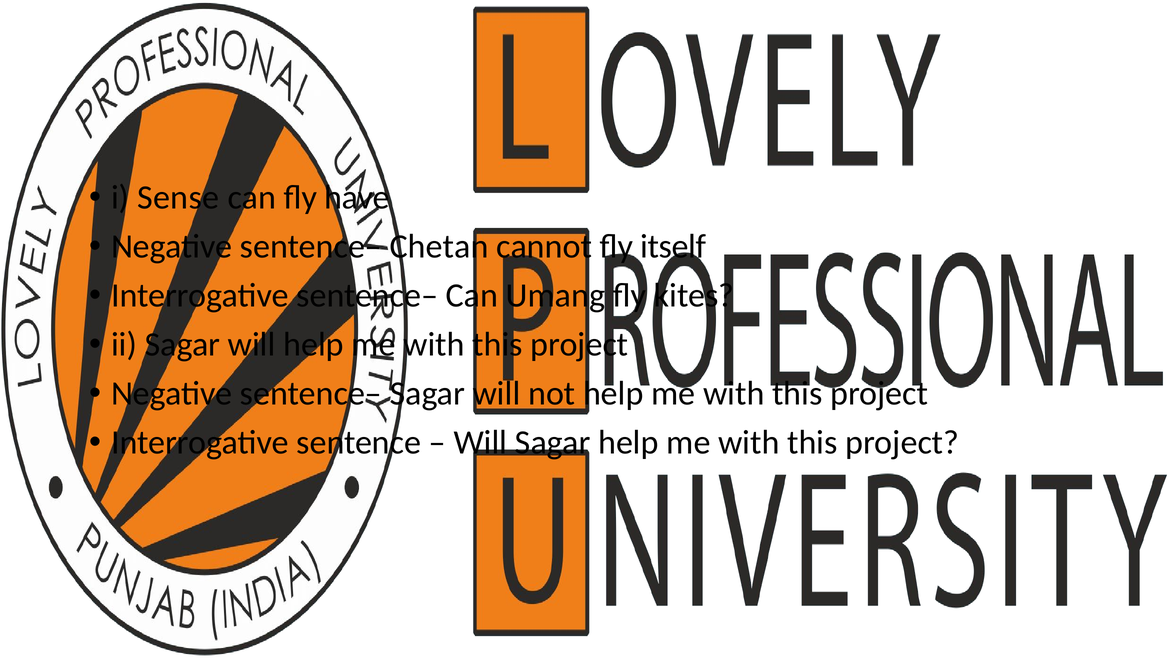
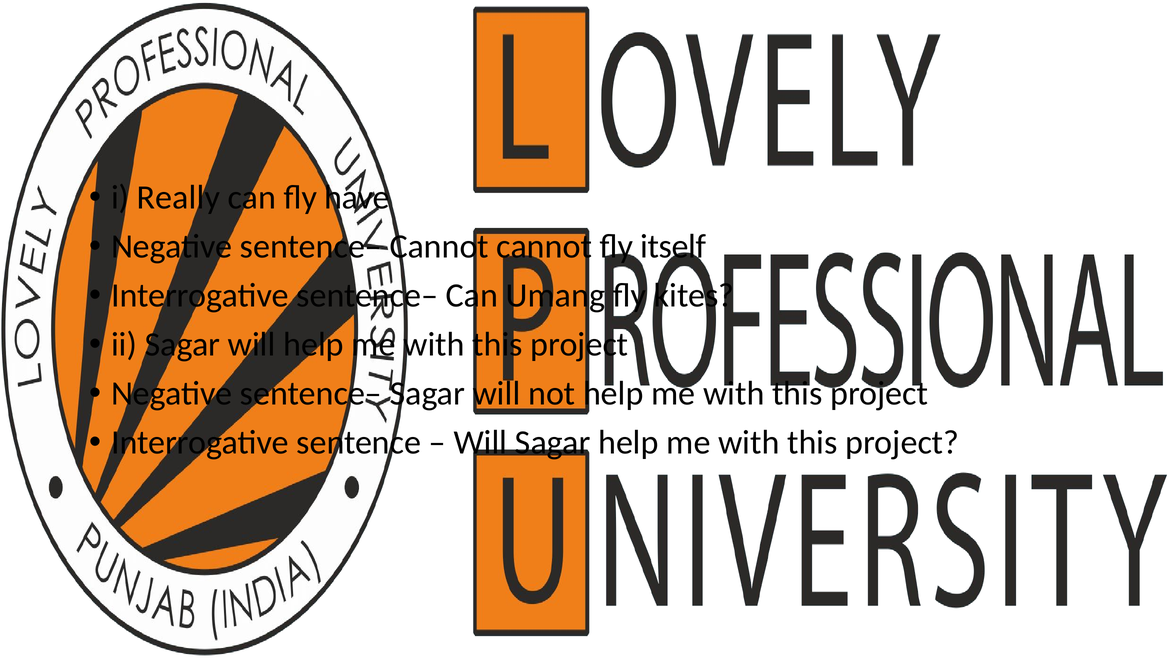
Sense: Sense -> Really
sentence– Chetan: Chetan -> Cannot
